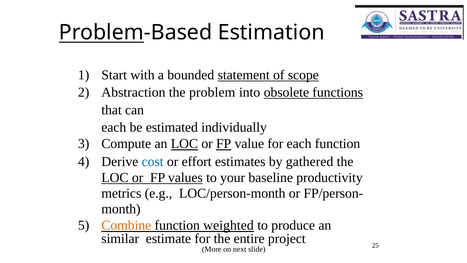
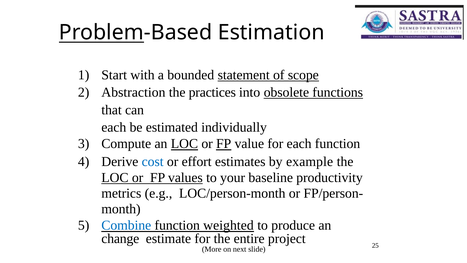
problem: problem -> practices
gathered: gathered -> example
Combine colour: orange -> blue
similar: similar -> change
